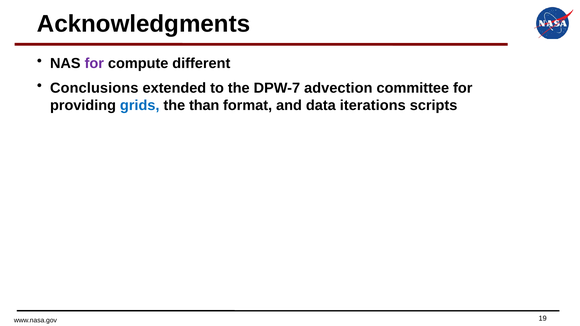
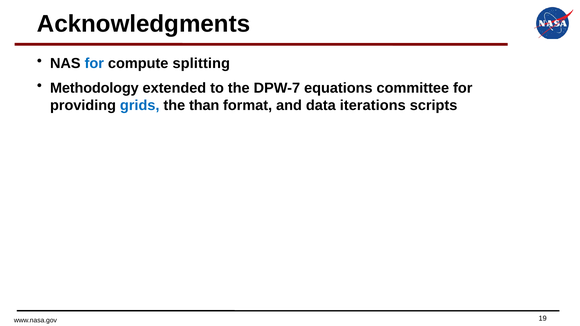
for at (94, 64) colour: purple -> blue
different: different -> splitting
Conclusions: Conclusions -> Methodology
advection: advection -> equations
